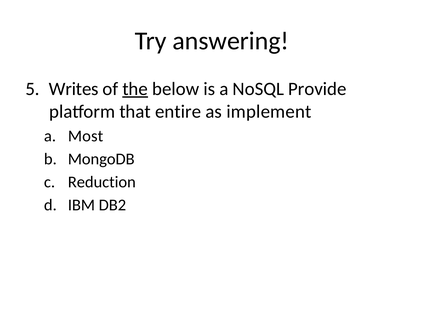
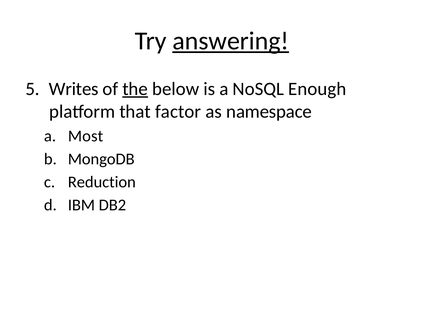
answering underline: none -> present
Provide: Provide -> Enough
entire: entire -> factor
implement: implement -> namespace
